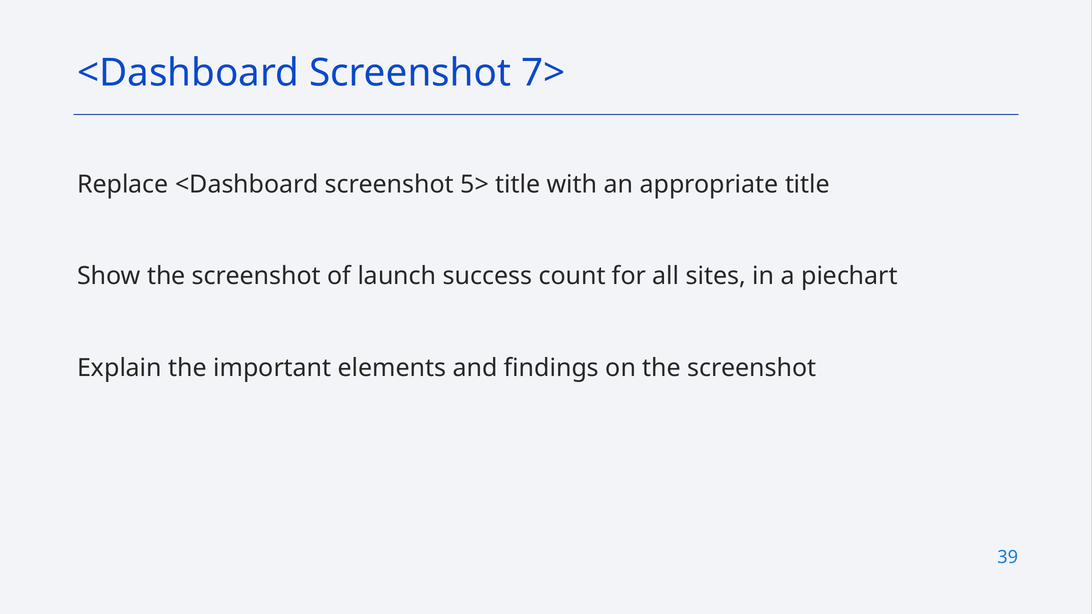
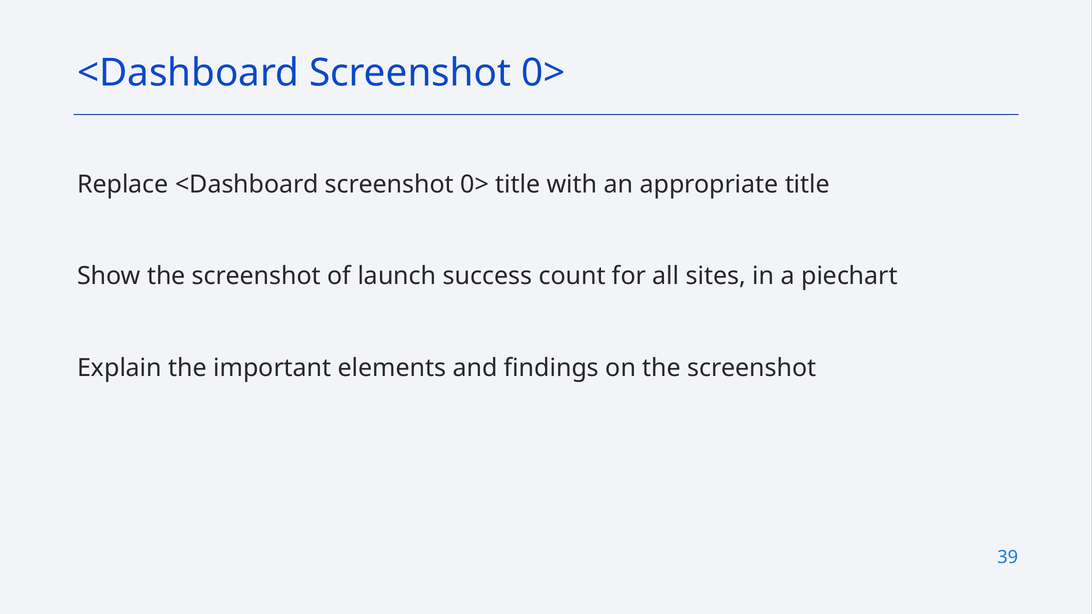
7> at (543, 73): 7> -> 0>
Replace <Dashboard screenshot 5>: 5> -> 0>
